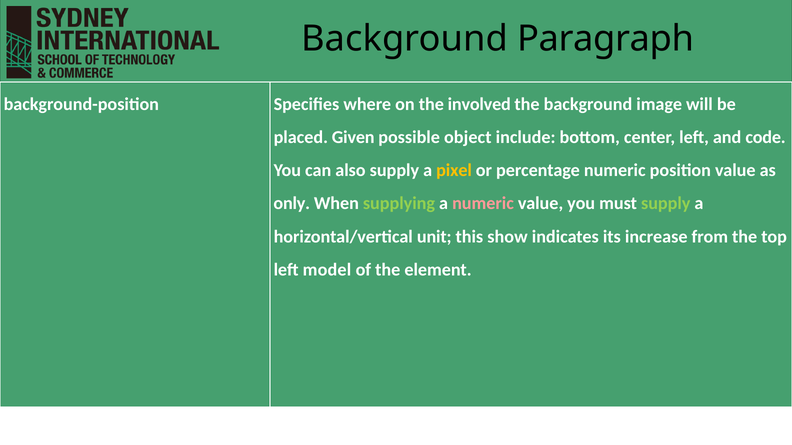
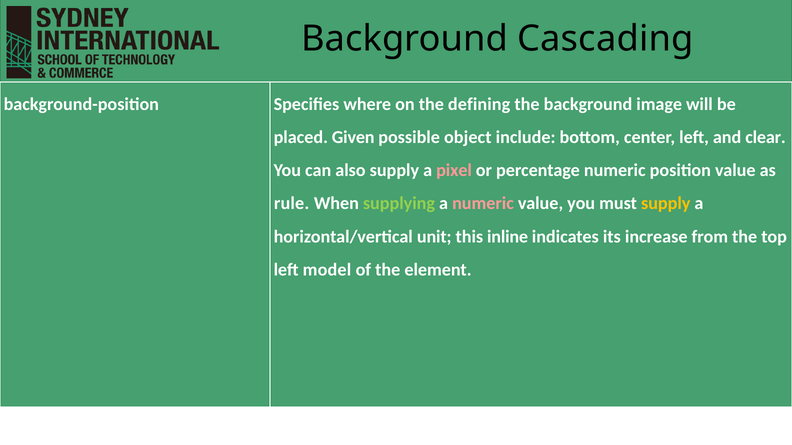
Paragraph: Paragraph -> Cascading
involved: involved -> defining
code: code -> clear
pixel colour: yellow -> pink
only: only -> rule
supply at (666, 204) colour: light green -> yellow
show: show -> inline
